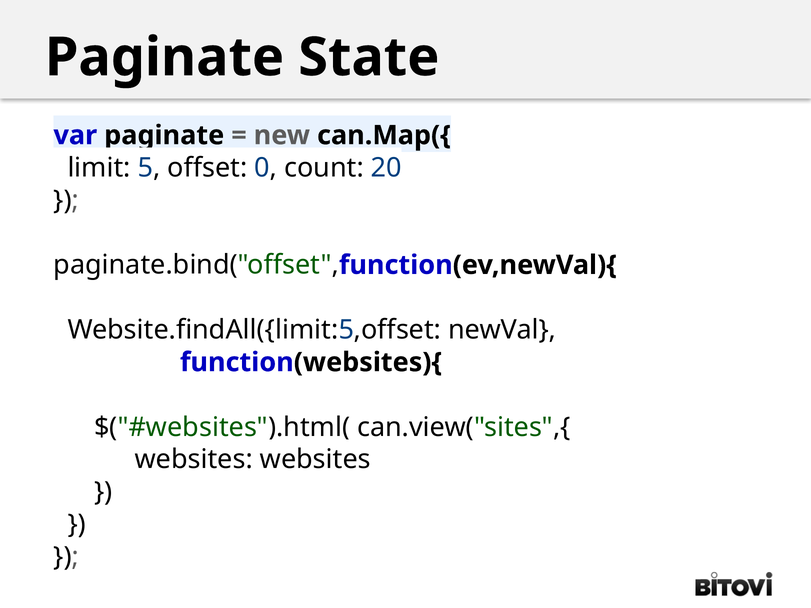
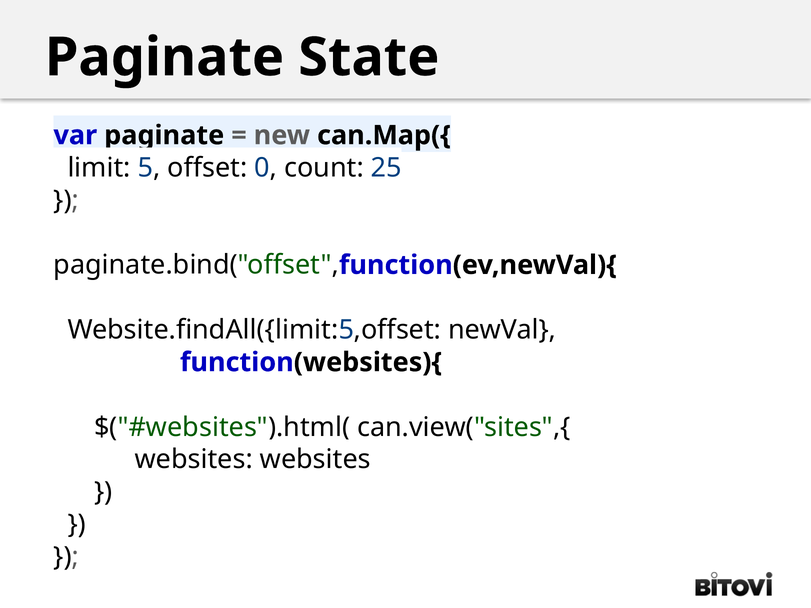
20: 20 -> 25
